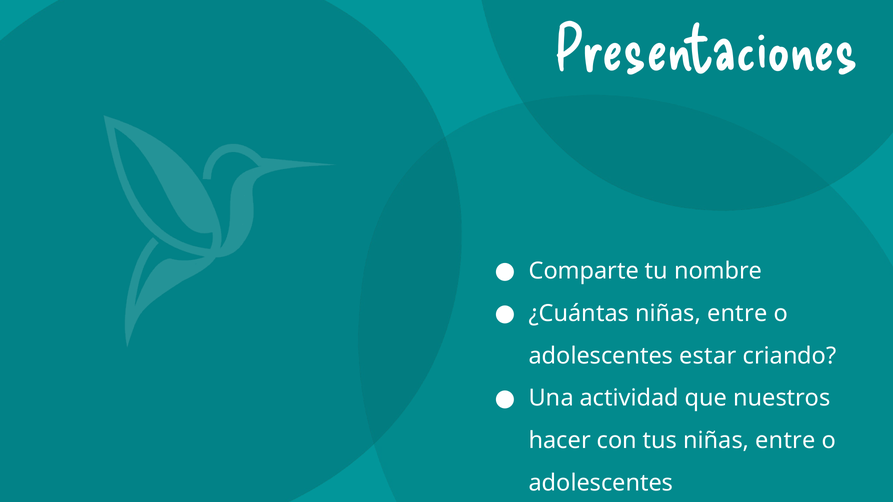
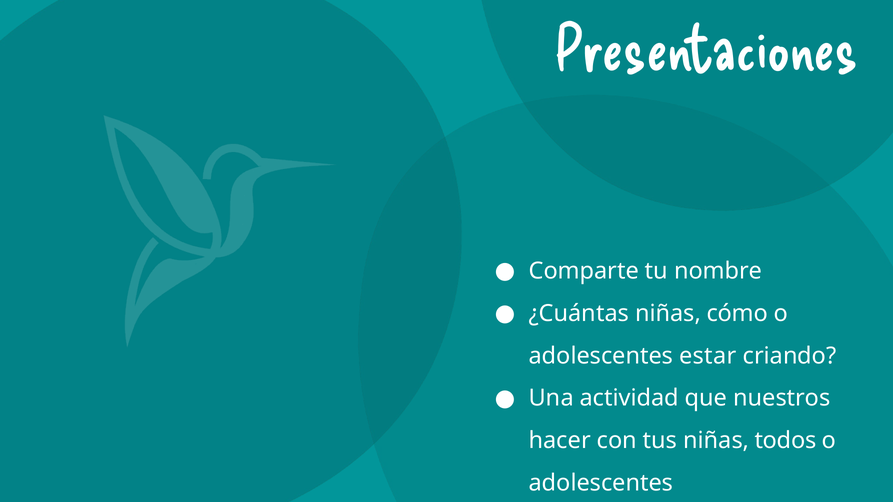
¿Cuántas niñas entre: entre -> cómo
tus niñas entre: entre -> todos
